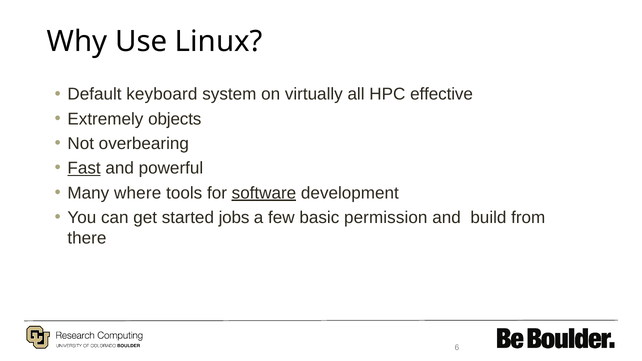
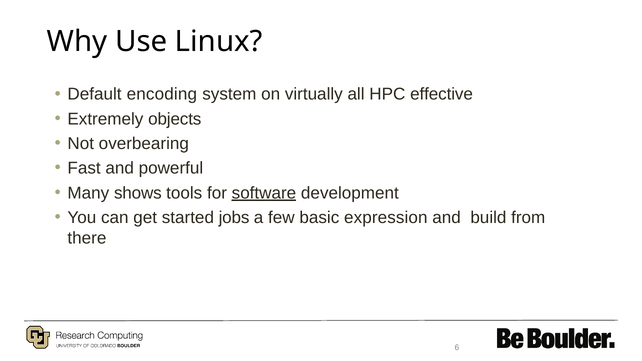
keyboard: keyboard -> encoding
Fast underline: present -> none
where: where -> shows
permission: permission -> expression
